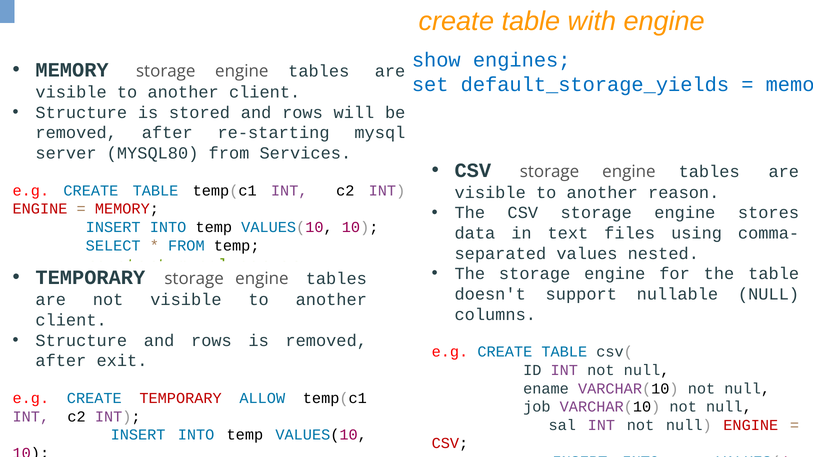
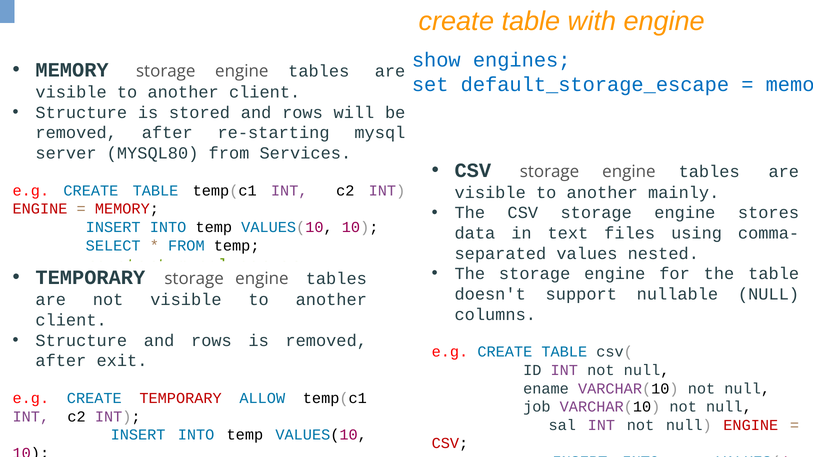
default_storage_yields: default_storage_yields -> default_storage_escape
reason: reason -> mainly
